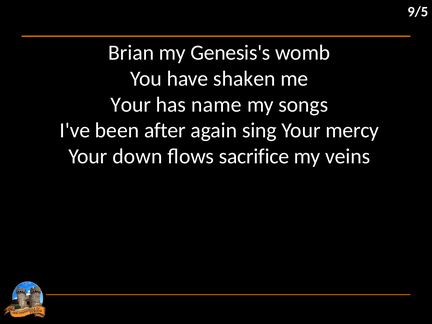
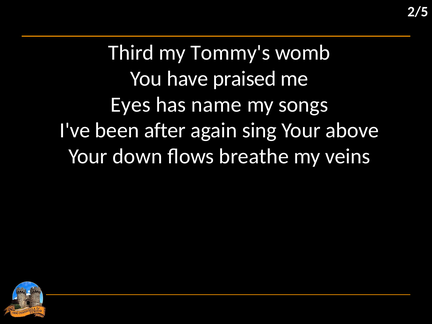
9/5: 9/5 -> 2/5
Brian: Brian -> Third
Genesis's: Genesis's -> Tommy's
shaken: shaken -> praised
Your at (131, 105): Your -> Eyes
mercy: mercy -> above
sacrifice: sacrifice -> breathe
